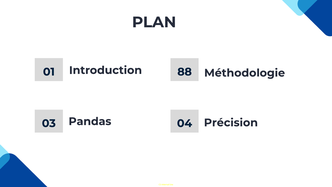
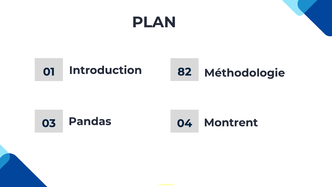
88: 88 -> 82
Précision: Précision -> Montrent
